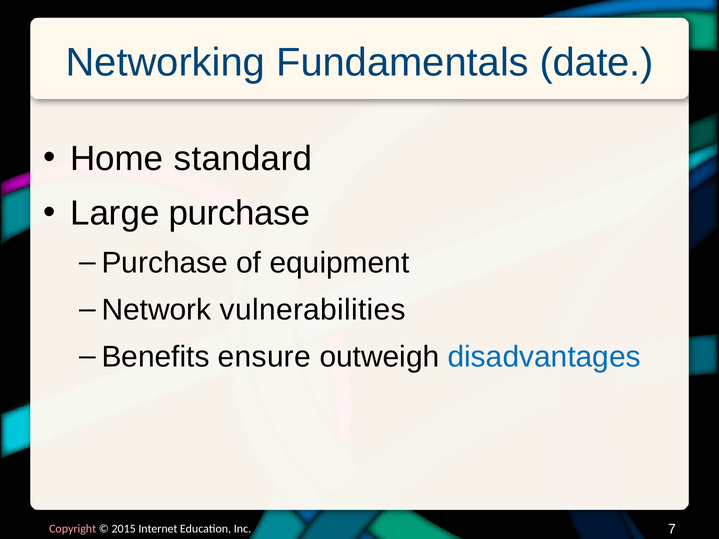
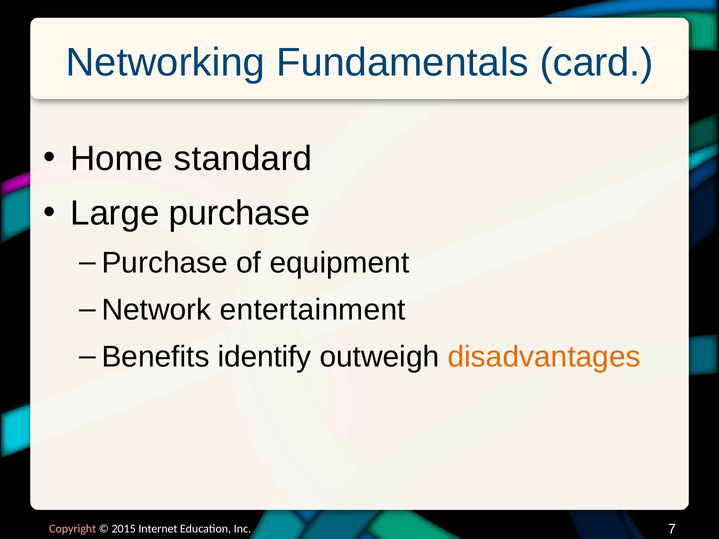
date: date -> card
vulnerabilities: vulnerabilities -> entertainment
ensure: ensure -> identify
disadvantages colour: blue -> orange
